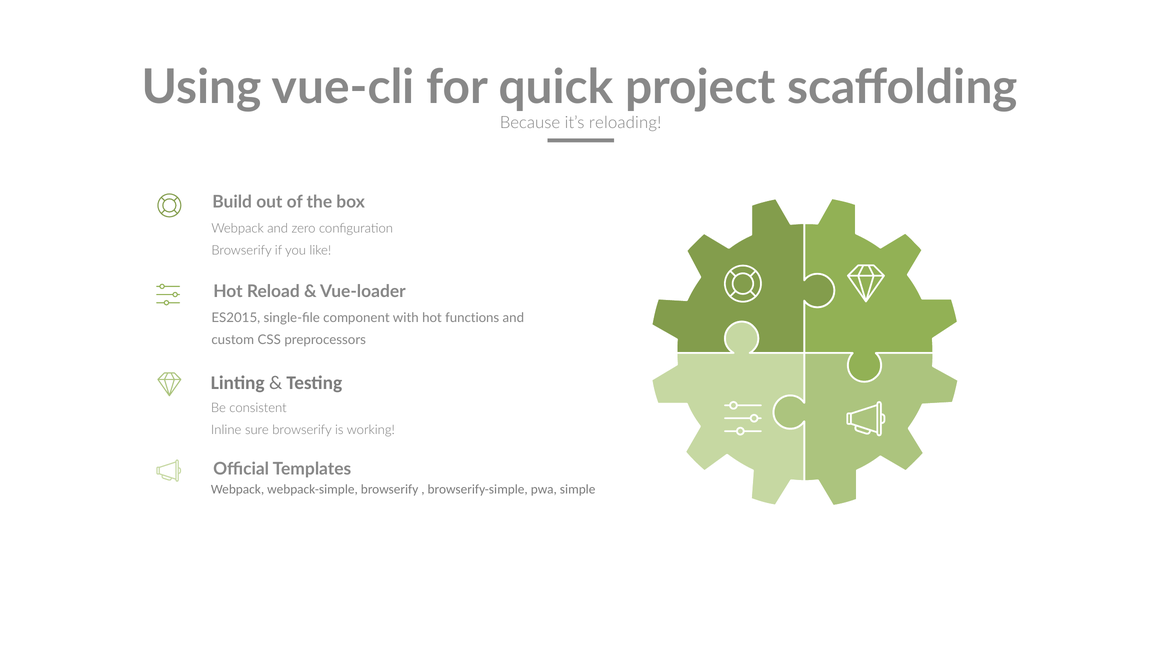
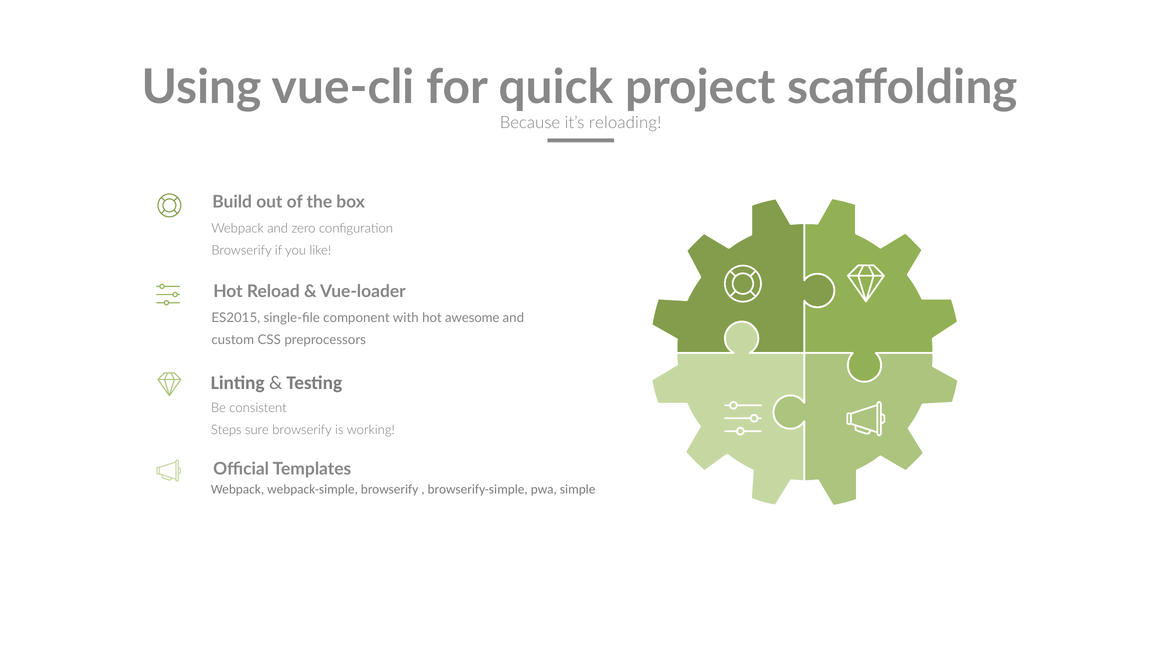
functions: functions -> awesome
Inline: Inline -> Steps
